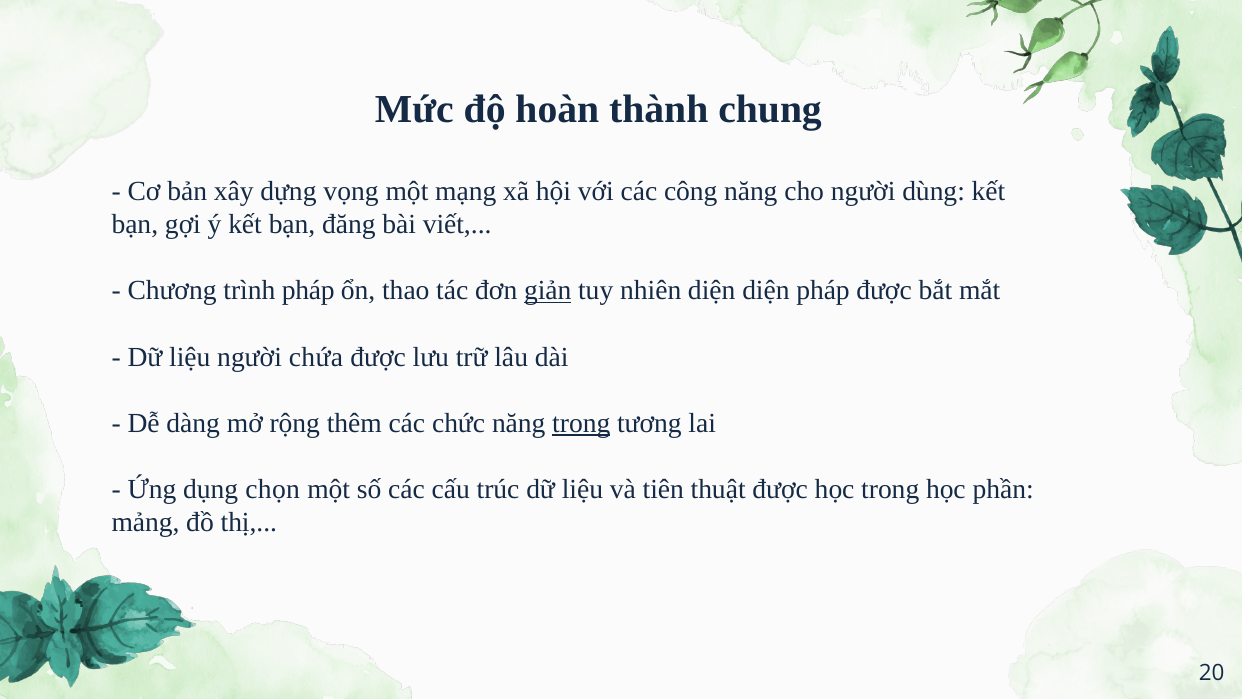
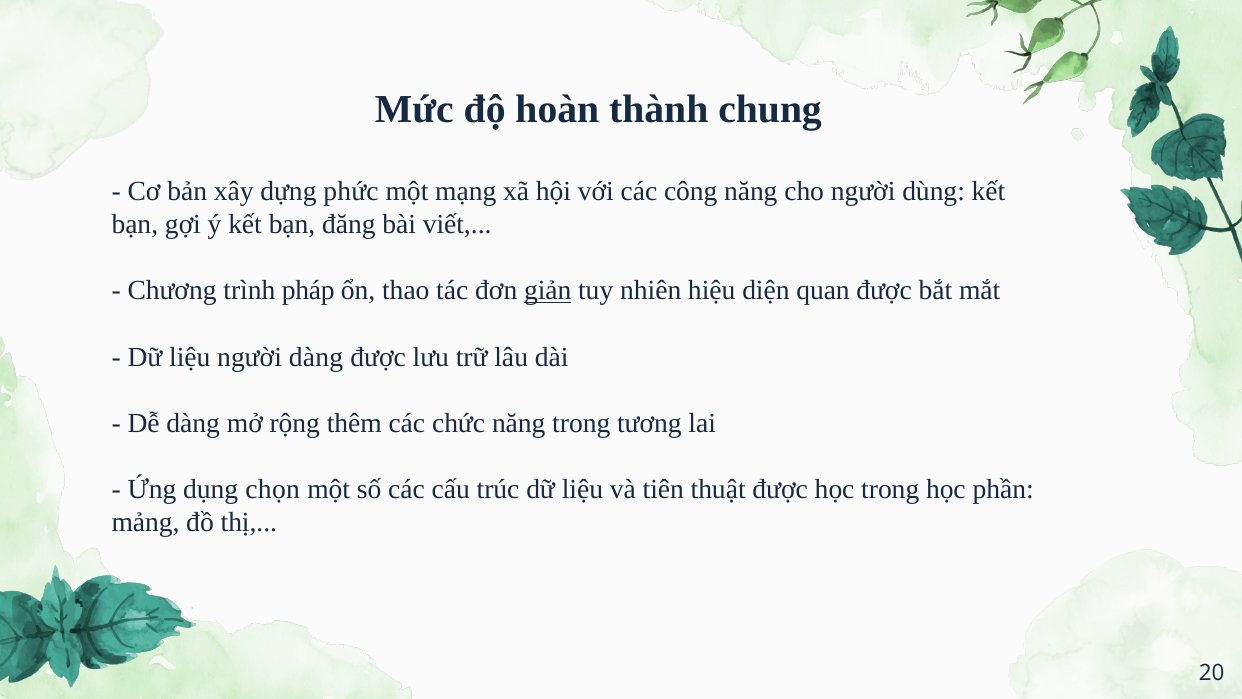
vọng: vọng -> phức
nhiên diện: diện -> hiệu
diện pháp: pháp -> quan
người chứa: chứa -> dàng
trong at (581, 423) underline: present -> none
